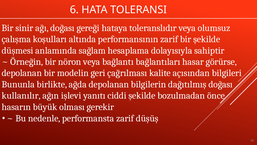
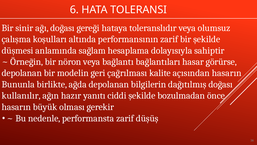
açısından bilgileri: bilgileri -> hasarın
işlevi: işlevi -> hazır
